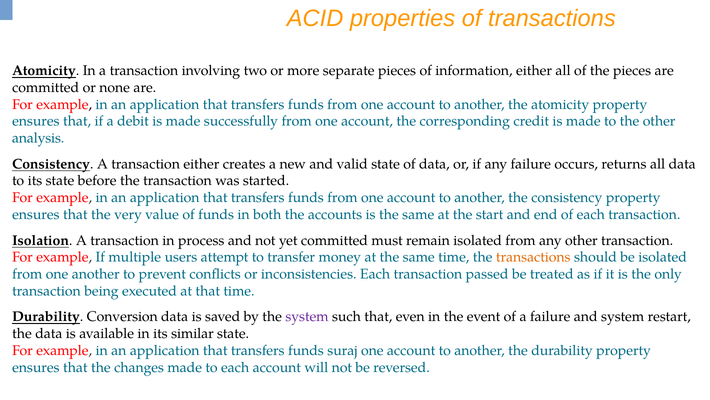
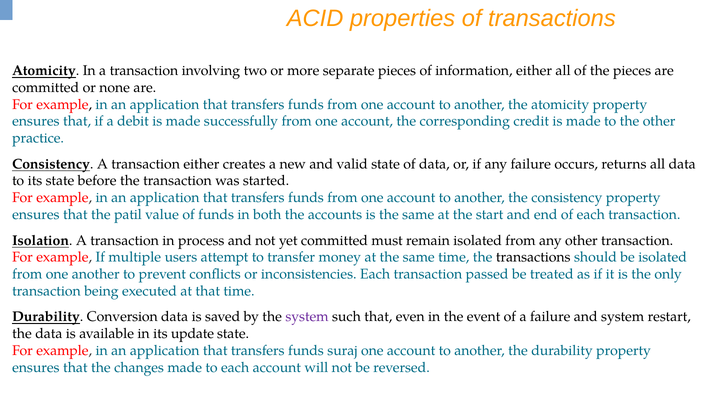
analysis: analysis -> practice
very: very -> patil
transactions at (533, 257) colour: orange -> black
similar: similar -> update
